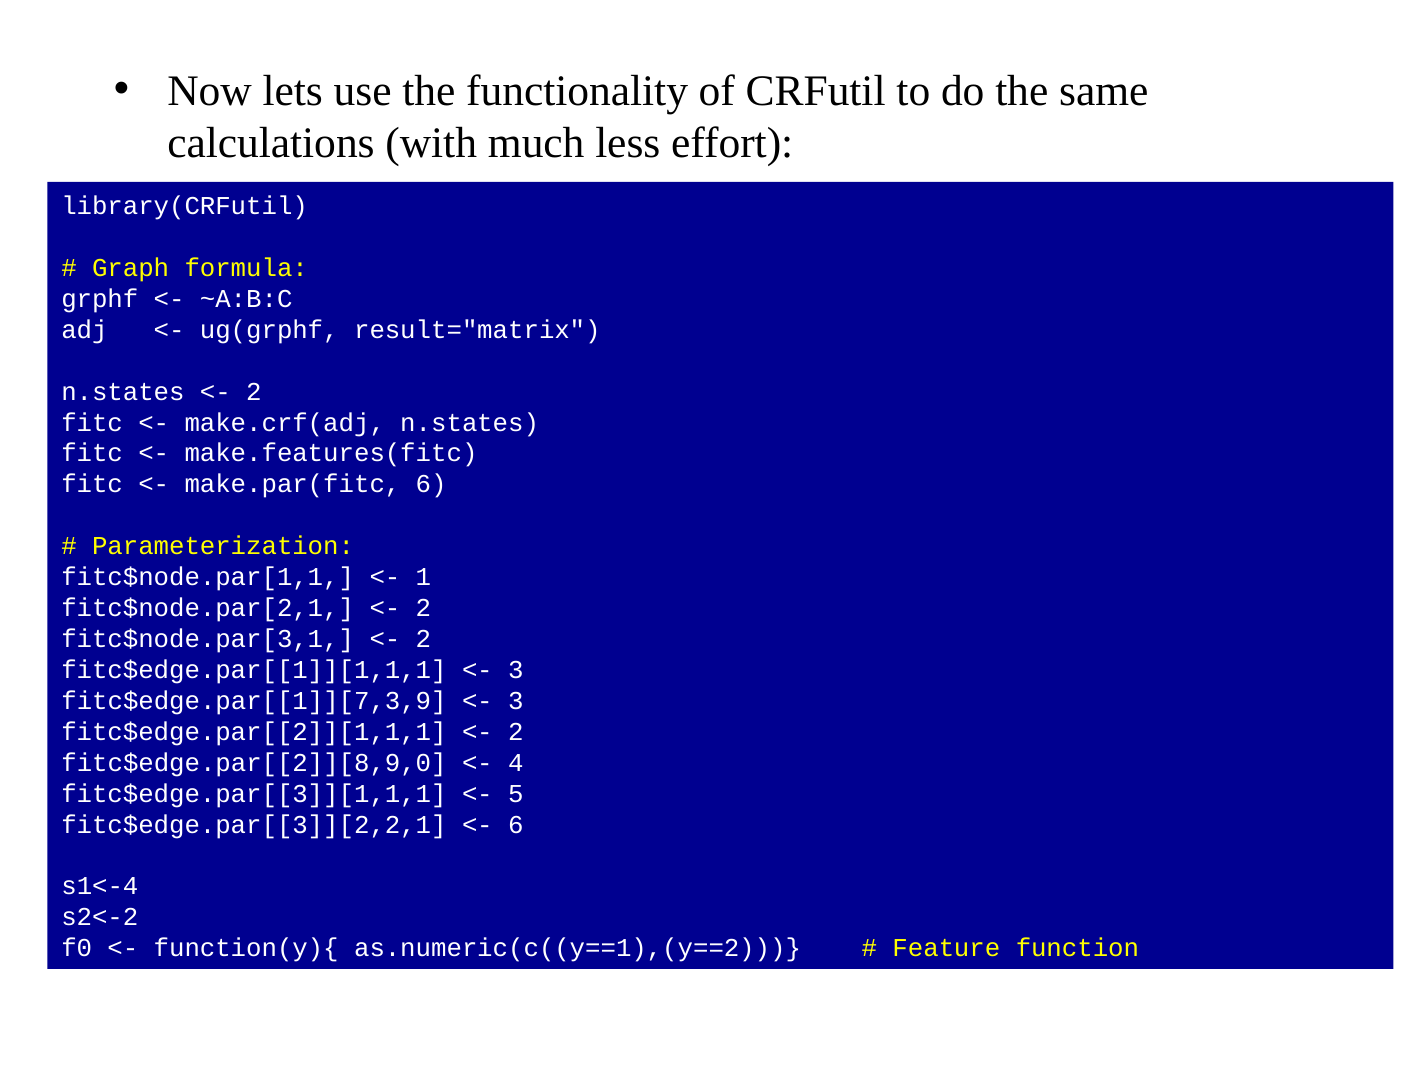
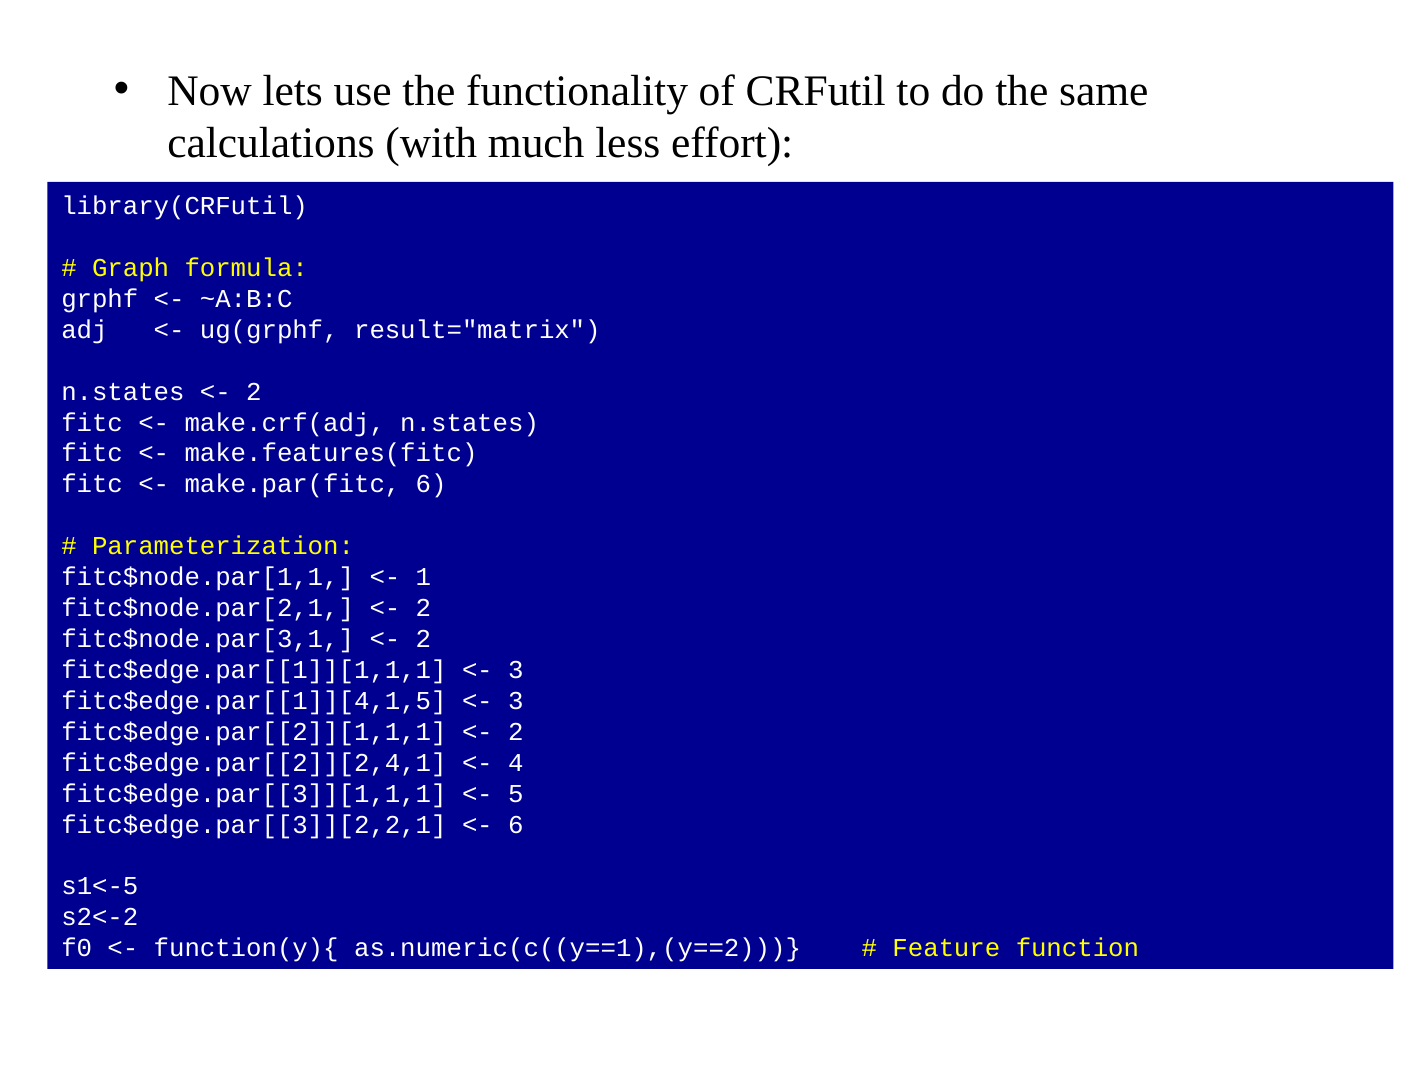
fitc$edge.par[[1]][7,3,9: fitc$edge.par[[1]][7,3,9 -> fitc$edge.par[[1]][4,1,5
fitc$edge.par[[2]][8,9,0: fitc$edge.par[[2]][8,9,0 -> fitc$edge.par[[2]][2,4,1
s1<-4: s1<-4 -> s1<-5
